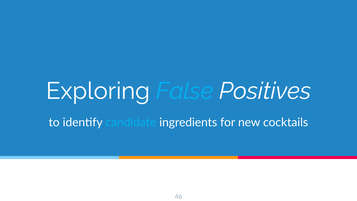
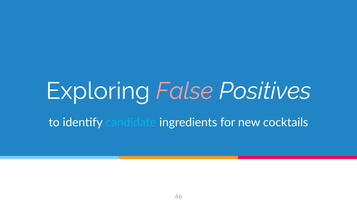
False colour: light blue -> pink
